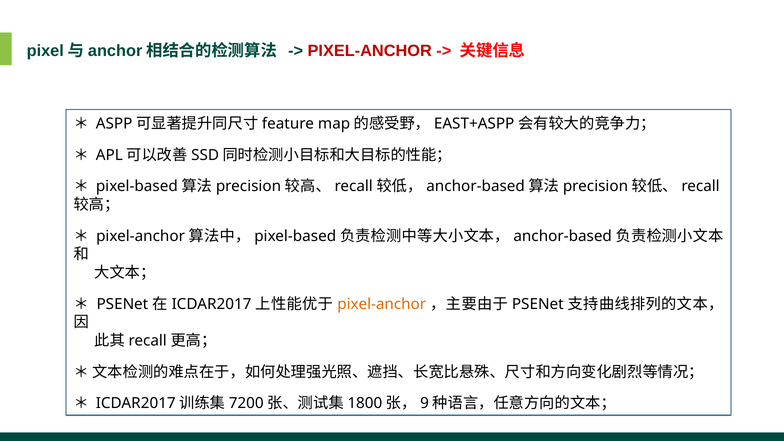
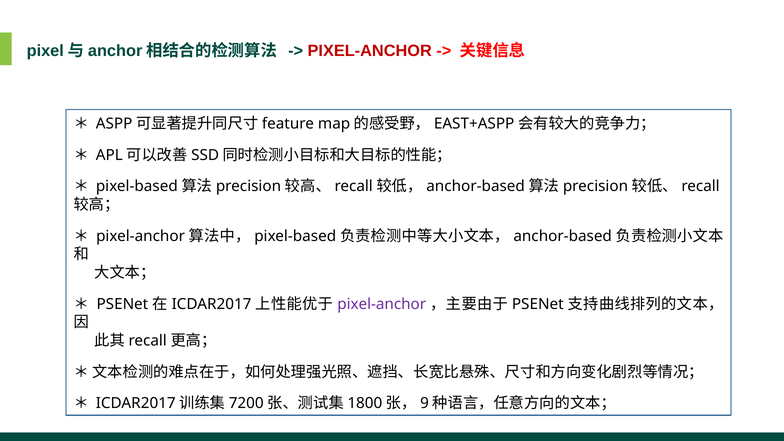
pixel-anchor at (382, 304) colour: orange -> purple
